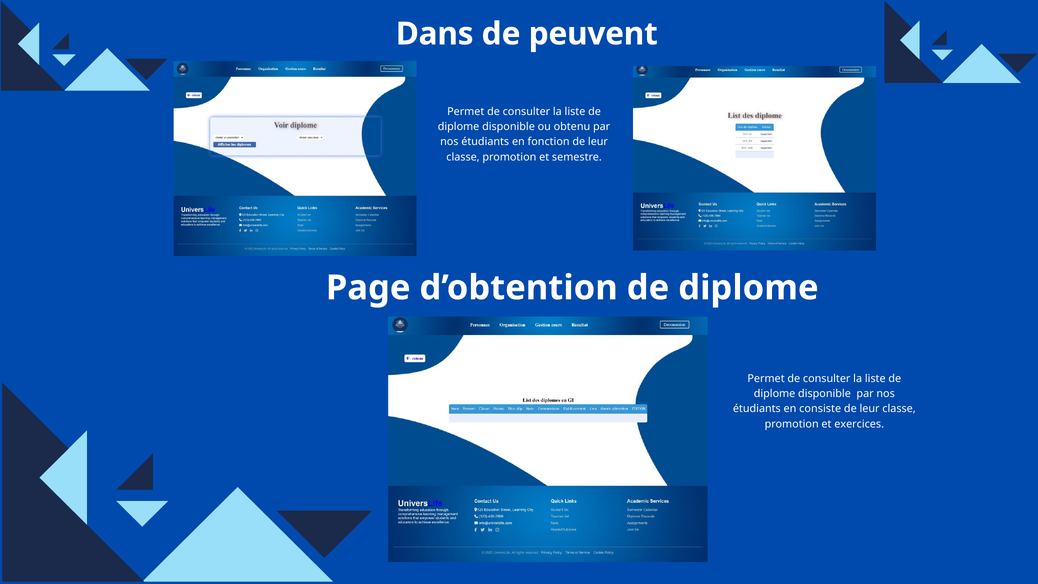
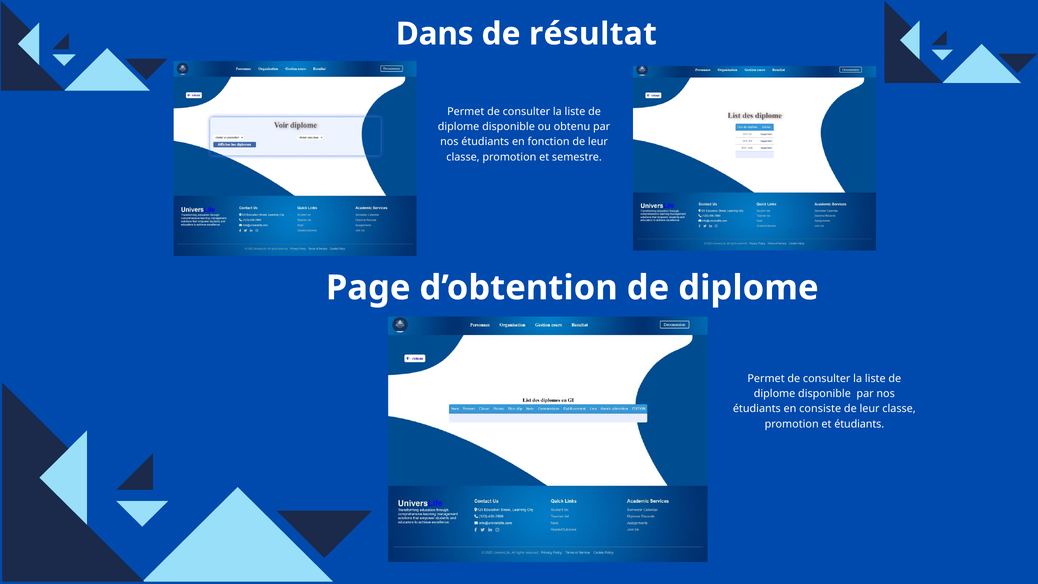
peuvent: peuvent -> résultat
et exercices: exercices -> étudiants
